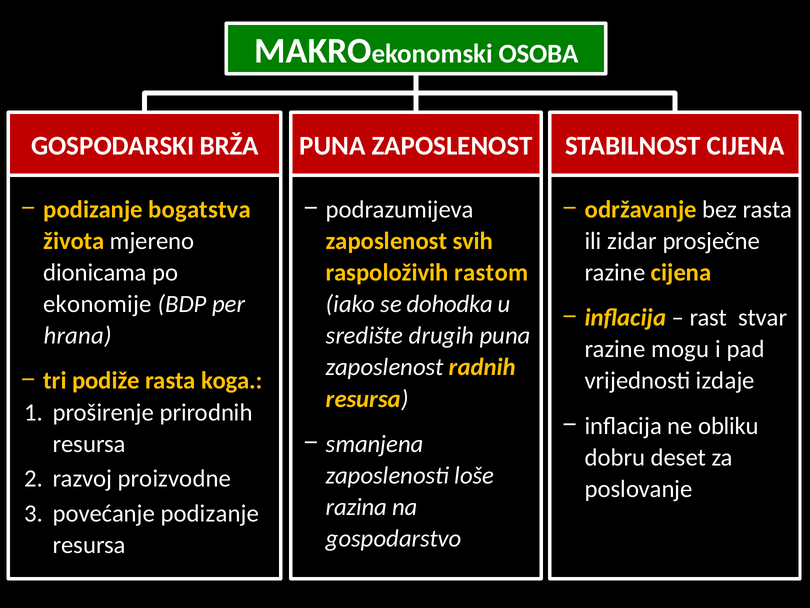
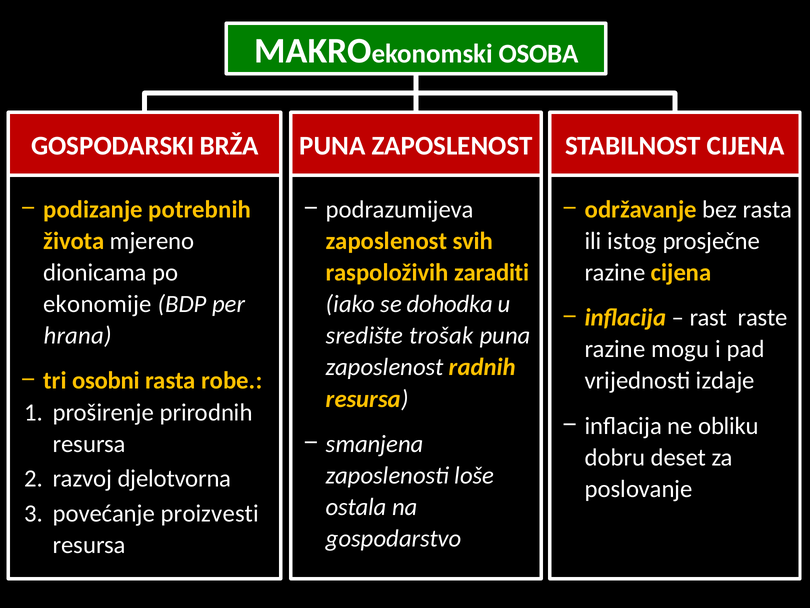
bogatstva: bogatstva -> potrebnih
zidar: zidar -> istog
rastom: rastom -> zaraditi
stvar: stvar -> raste
drugih: drugih -> trošak
podiže: podiže -> osobni
koga: koga -> robe
proizvodne: proizvodne -> djelotvorna
razina: razina -> ostala
povećanje podizanje: podizanje -> proizvesti
